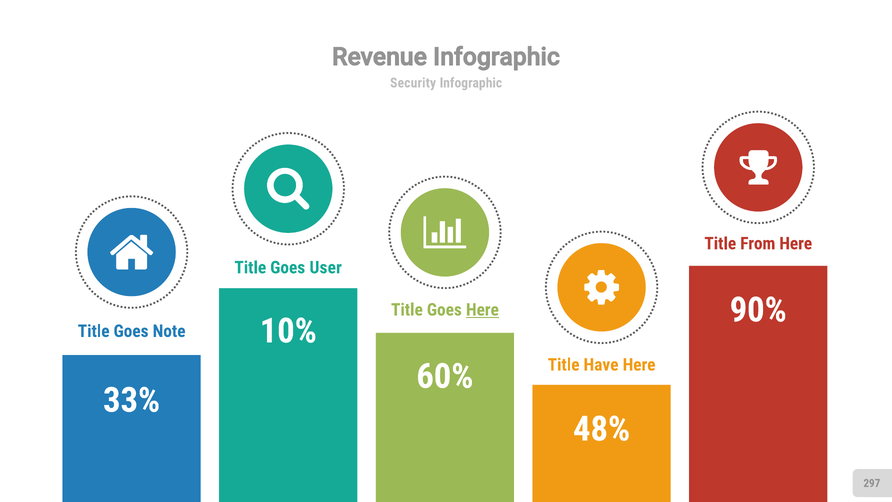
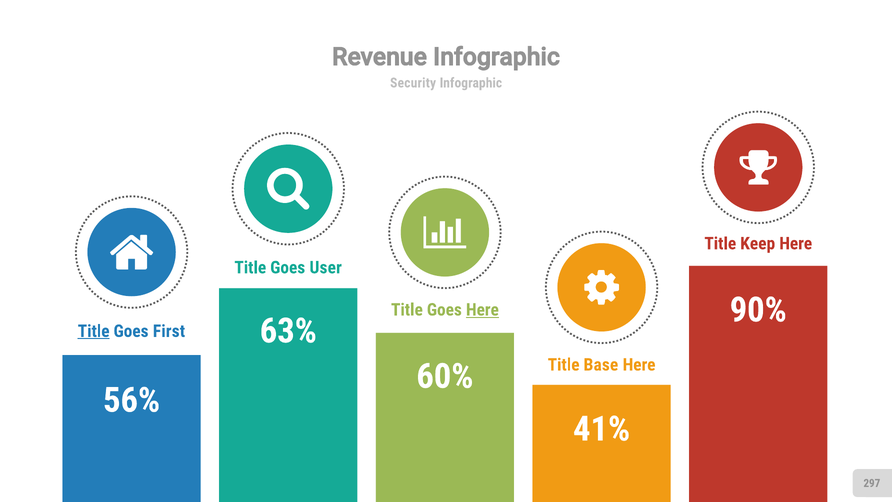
From: From -> Keep
10%: 10% -> 63%
Title at (94, 331) underline: none -> present
Note: Note -> First
Have: Have -> Base
33%: 33% -> 56%
48%: 48% -> 41%
